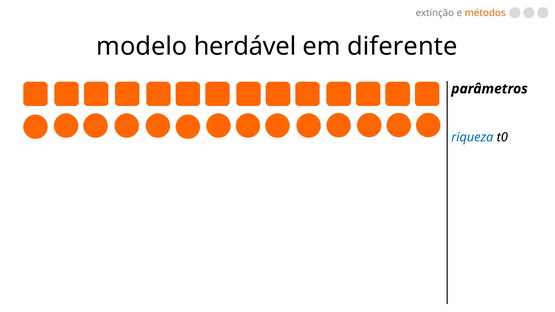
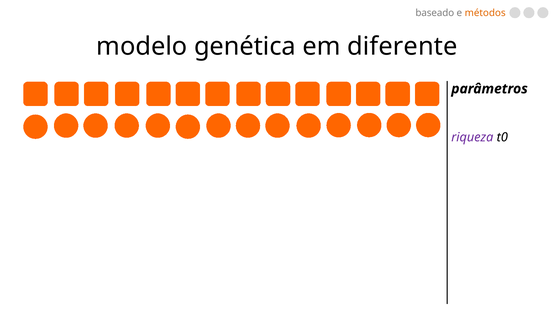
extinção: extinção -> baseado
herdável: herdável -> genética
riqueza colour: blue -> purple
